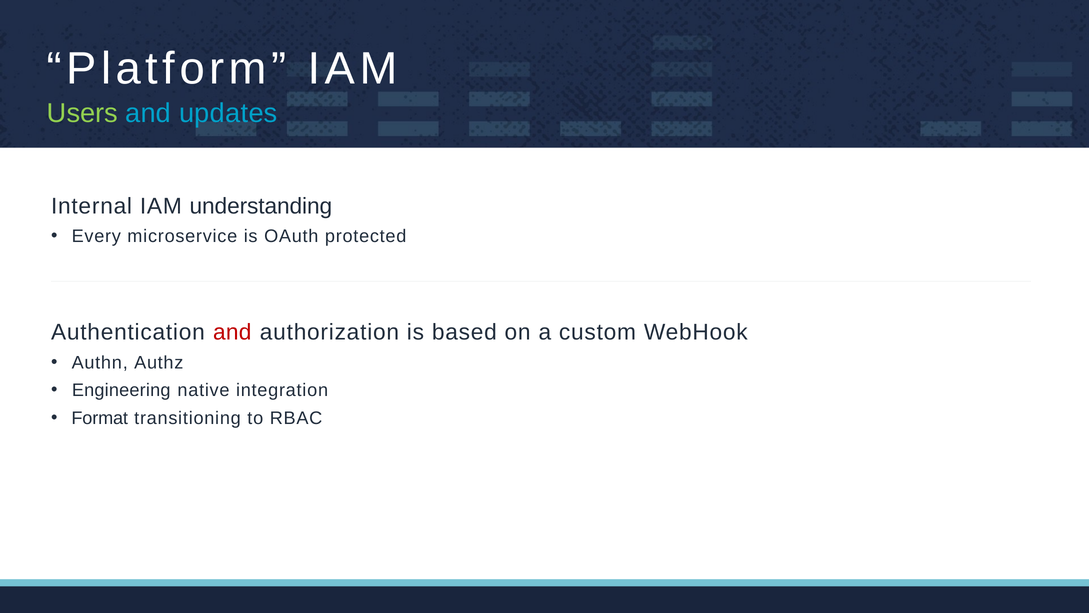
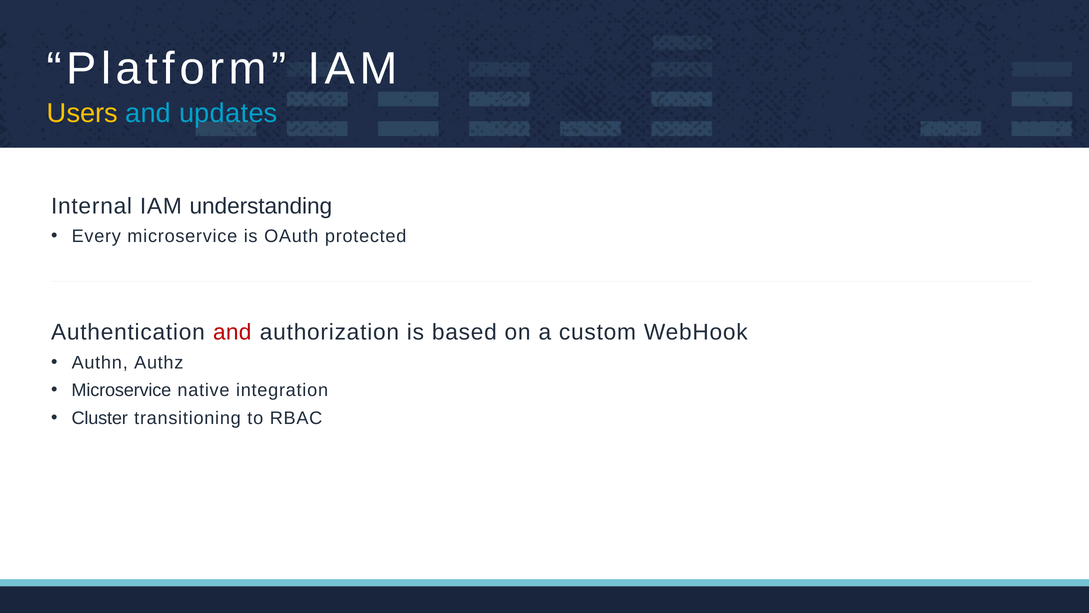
Users colour: light green -> yellow
Engineering at (121, 390): Engineering -> Microservice
Format: Format -> Cluster
